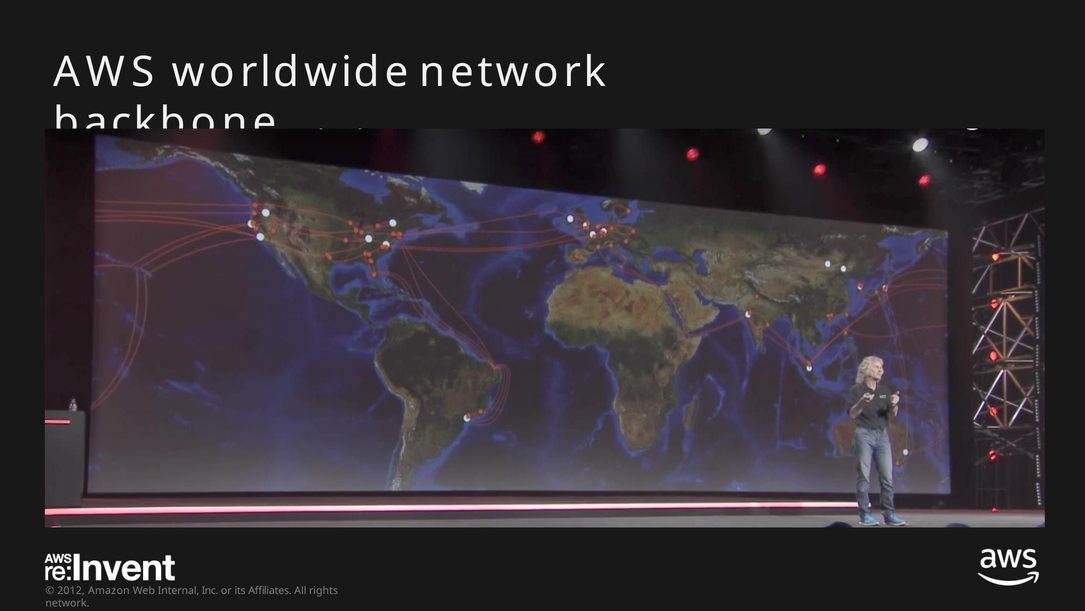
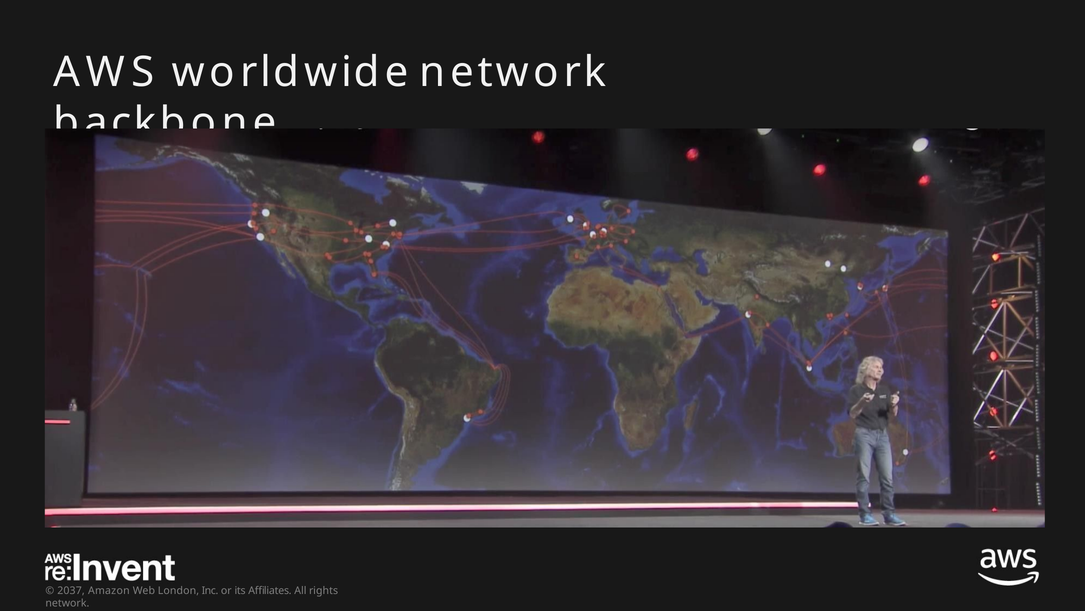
2012: 2012 -> 2037
Internal: Internal -> London
